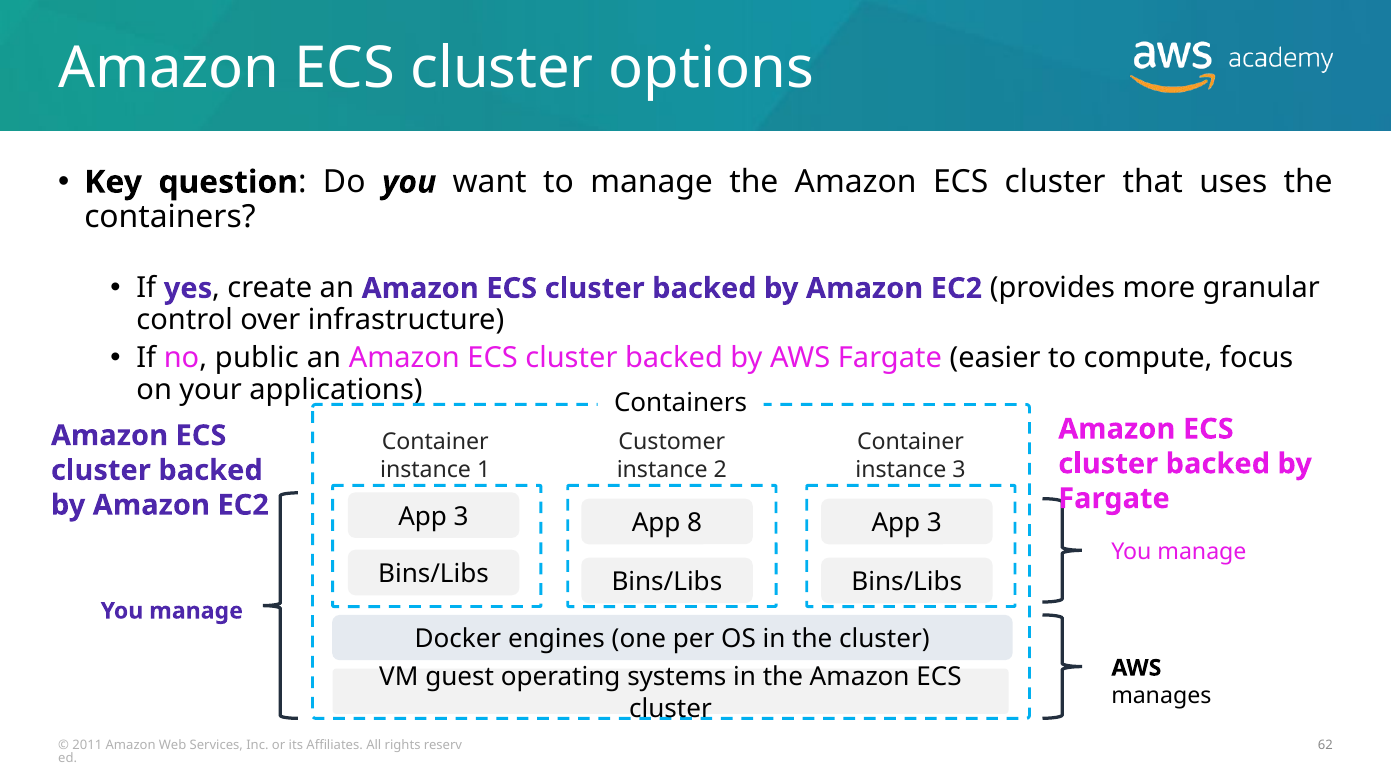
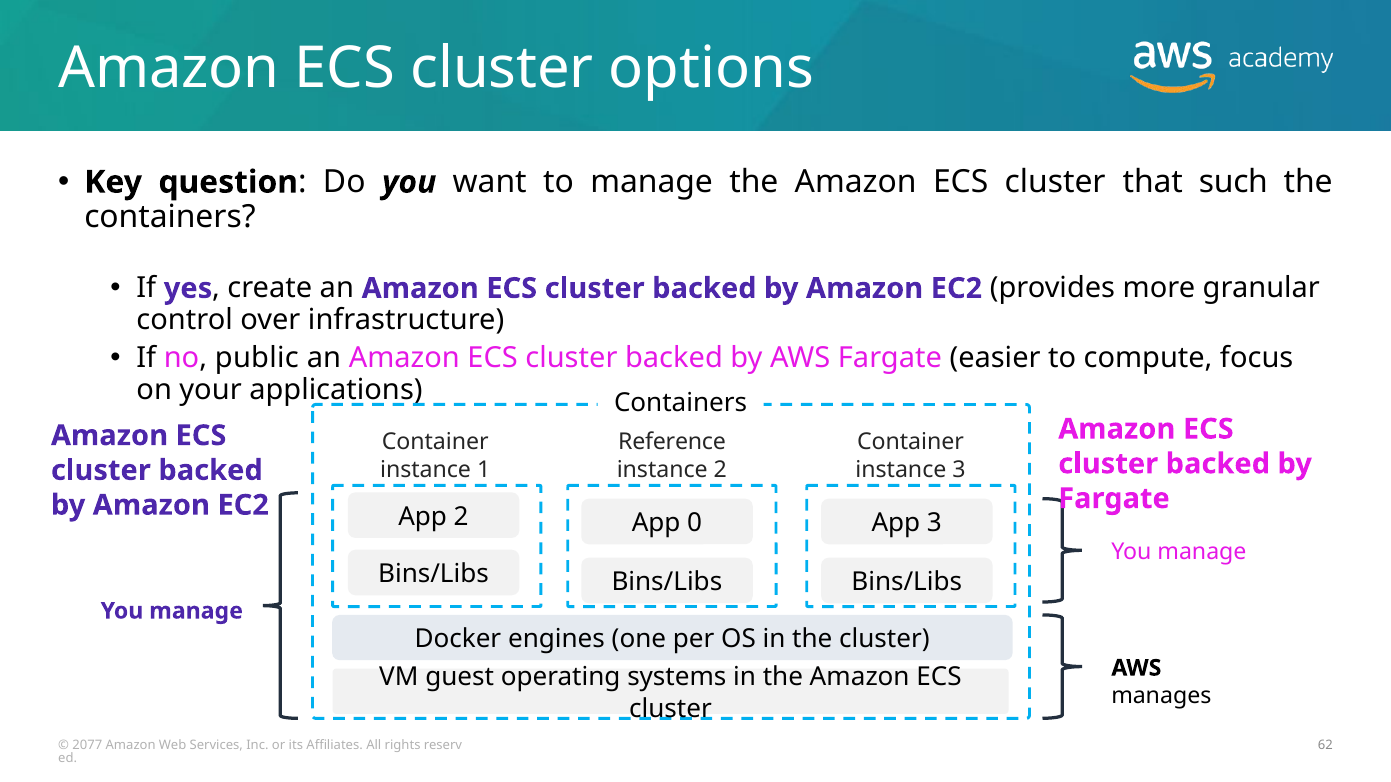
uses: uses -> such
Customer: Customer -> Reference
3 at (461, 517): 3 -> 2
8: 8 -> 0
2011: 2011 -> 2077
